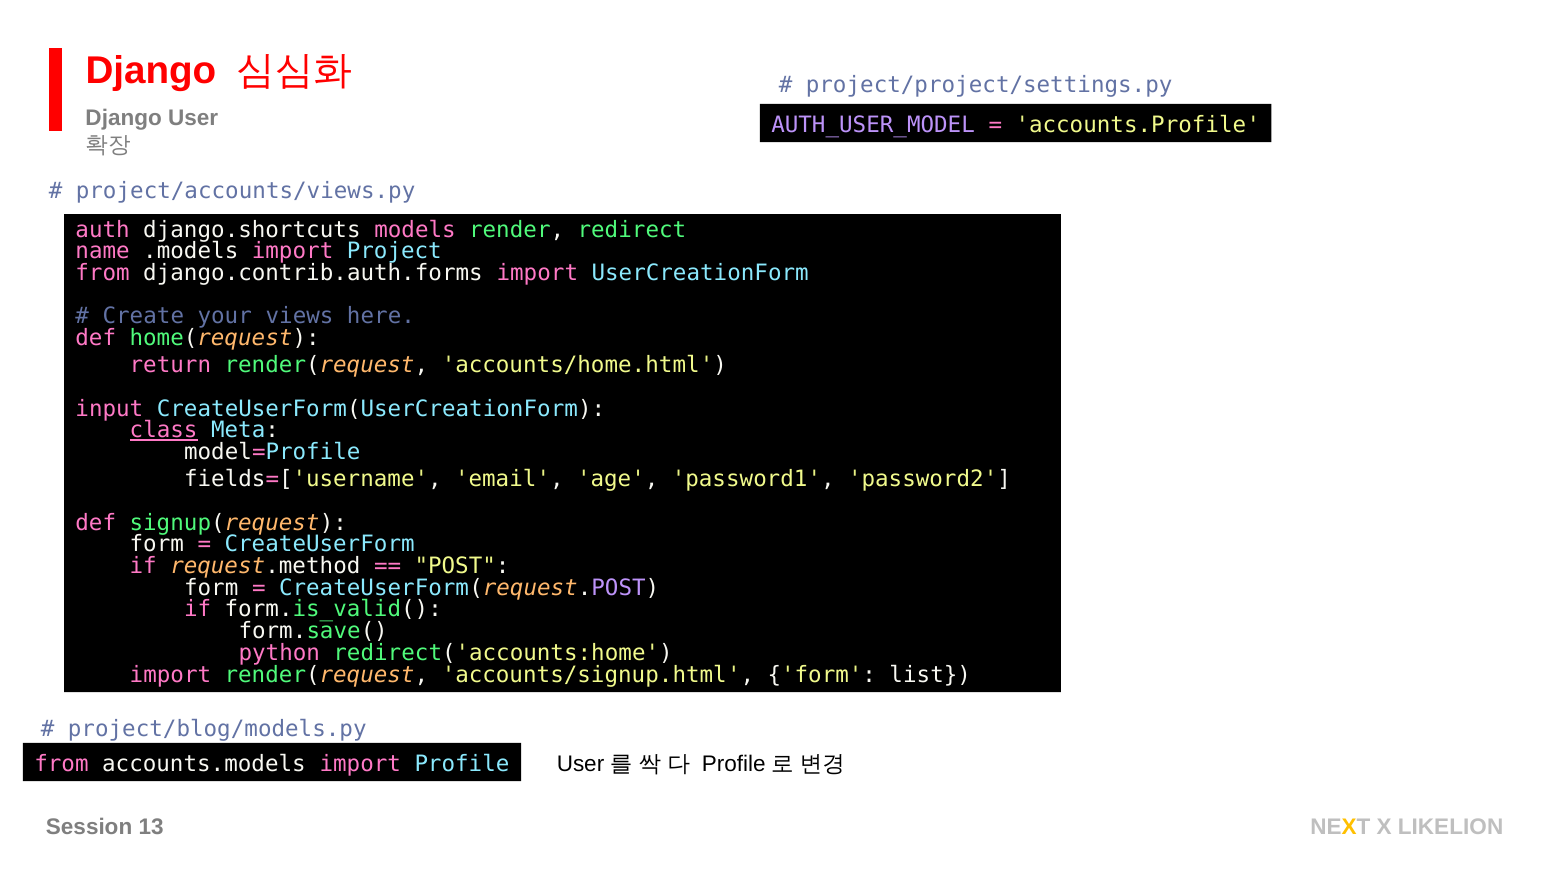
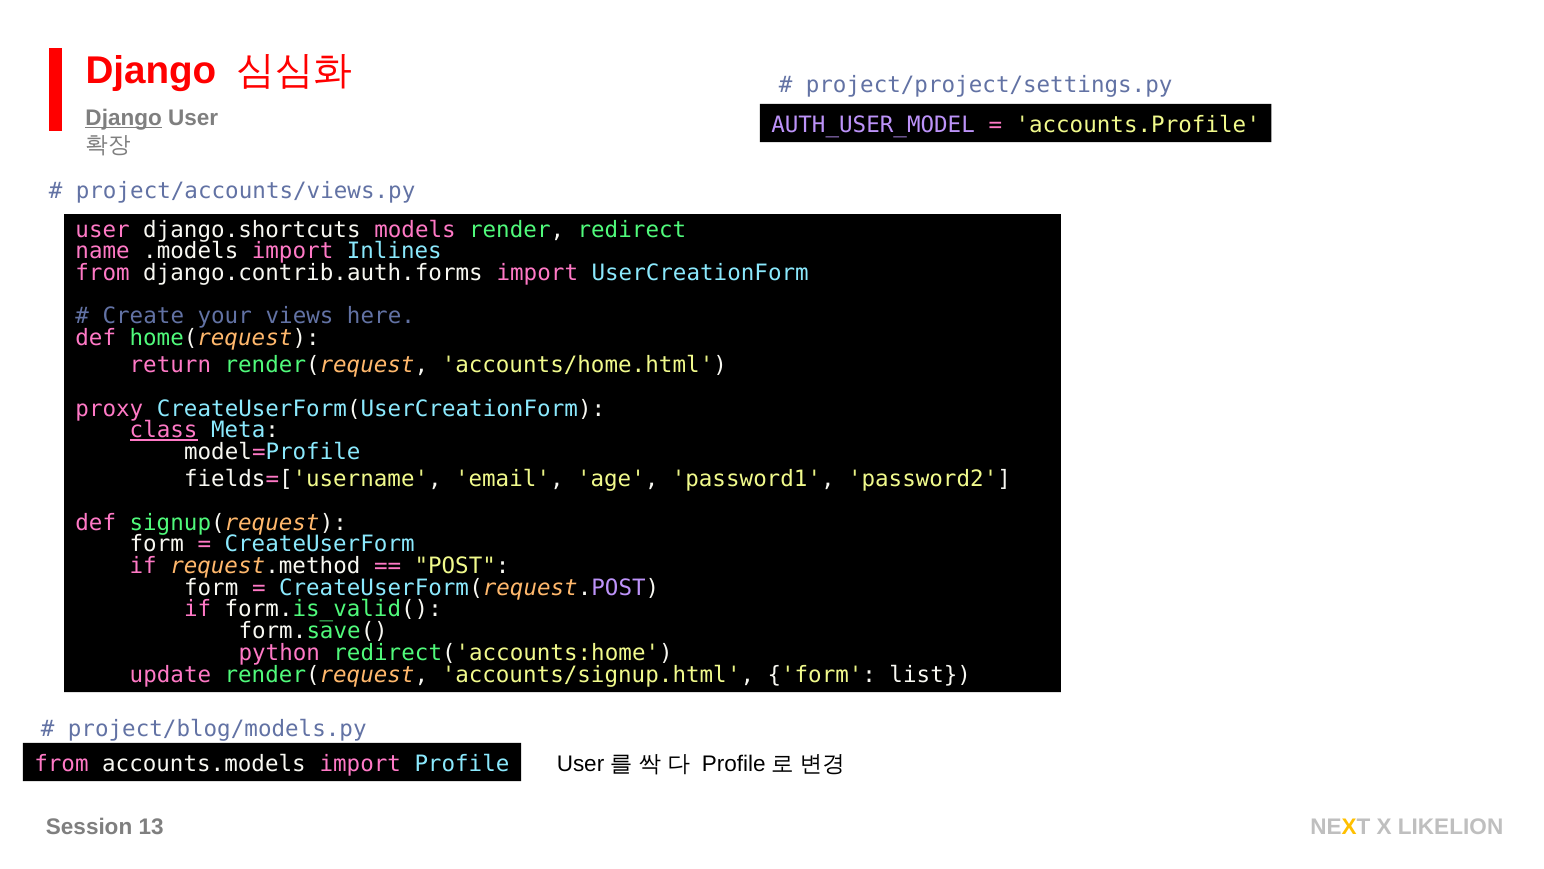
Django at (124, 118) underline: none -> present
auth at (103, 230): auth -> user
Project: Project -> Inlines
input: input -> proxy
import at (170, 674): import -> update
